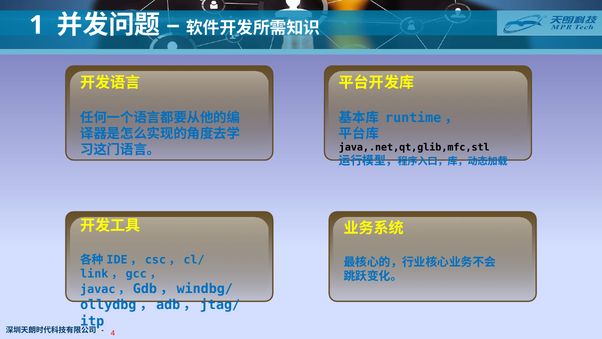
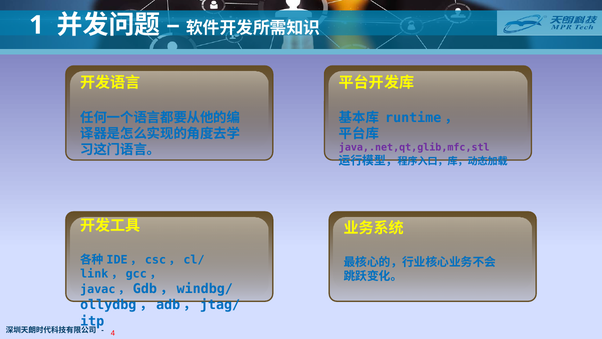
java,.net,qt,glib,mfc,stl colour: black -> purple
